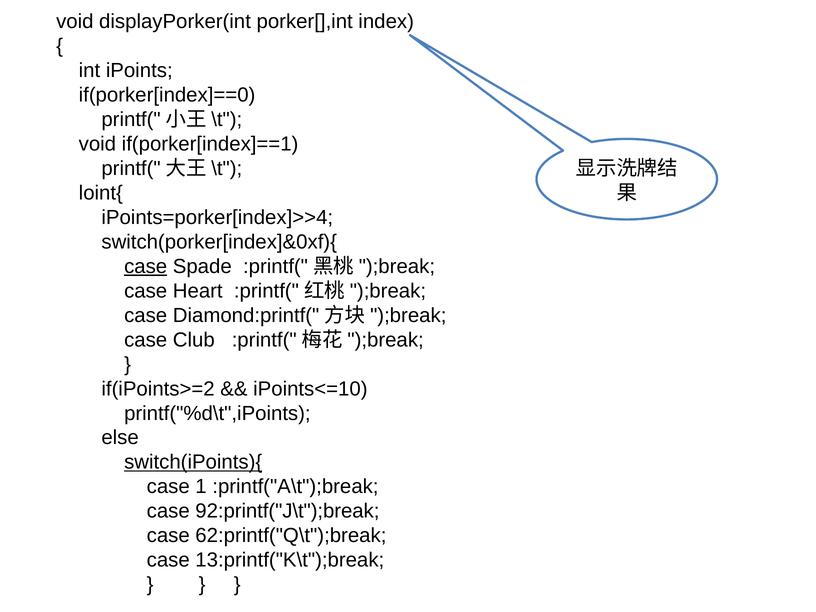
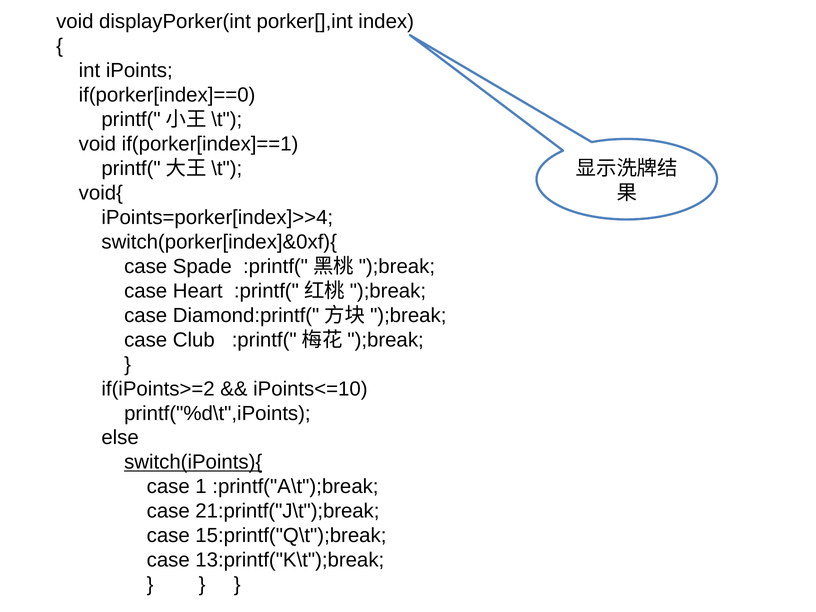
loint{: loint{ -> void{
case at (146, 266) underline: present -> none
92:printf("J\t");break: 92:printf("J\t");break -> 21:printf("J\t");break
62:printf("Q\t");break: 62:printf("Q\t");break -> 15:printf("Q\t");break
